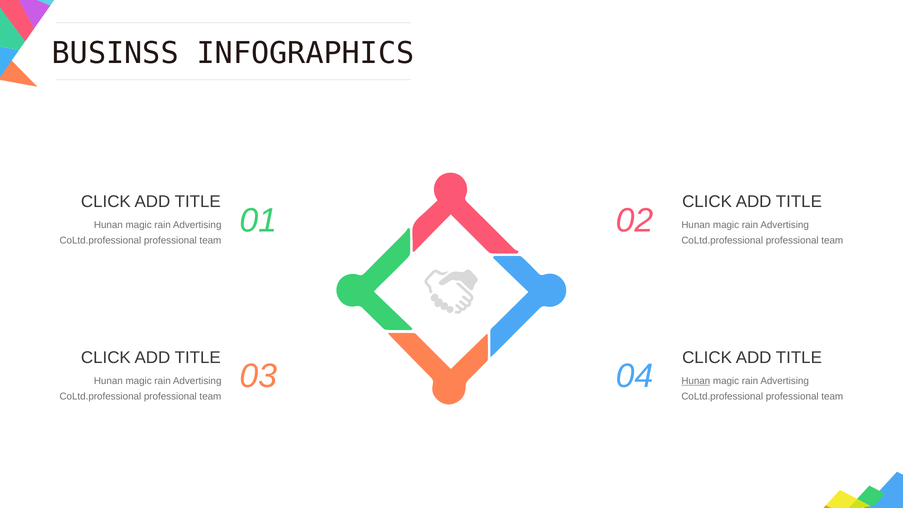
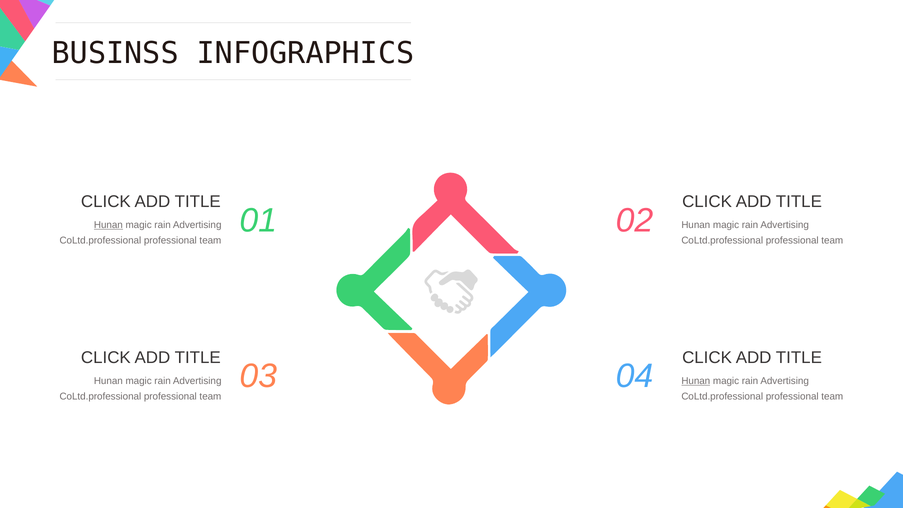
Hunan at (108, 225) underline: none -> present
